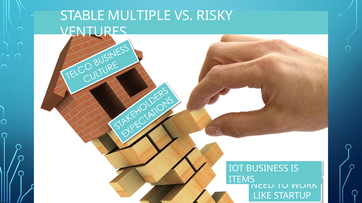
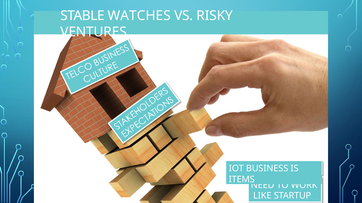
MULTIPLE: MULTIPLE -> WATCHES
